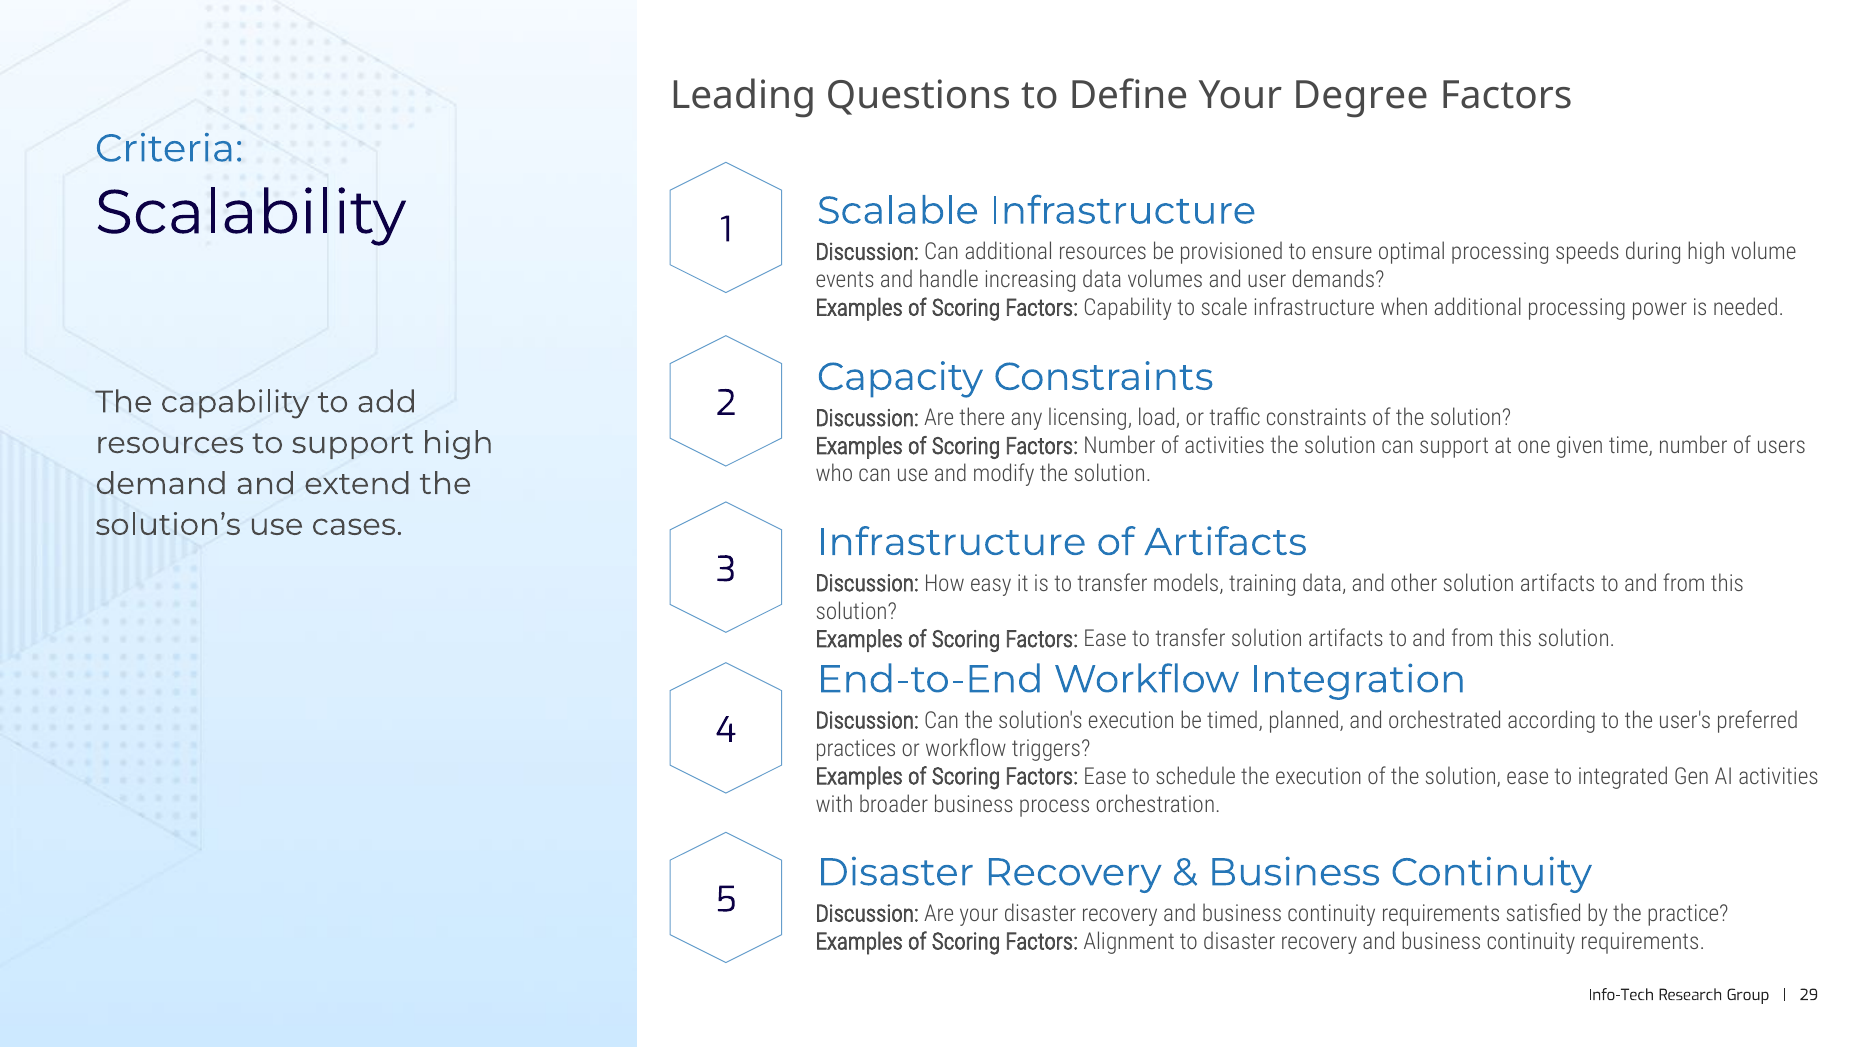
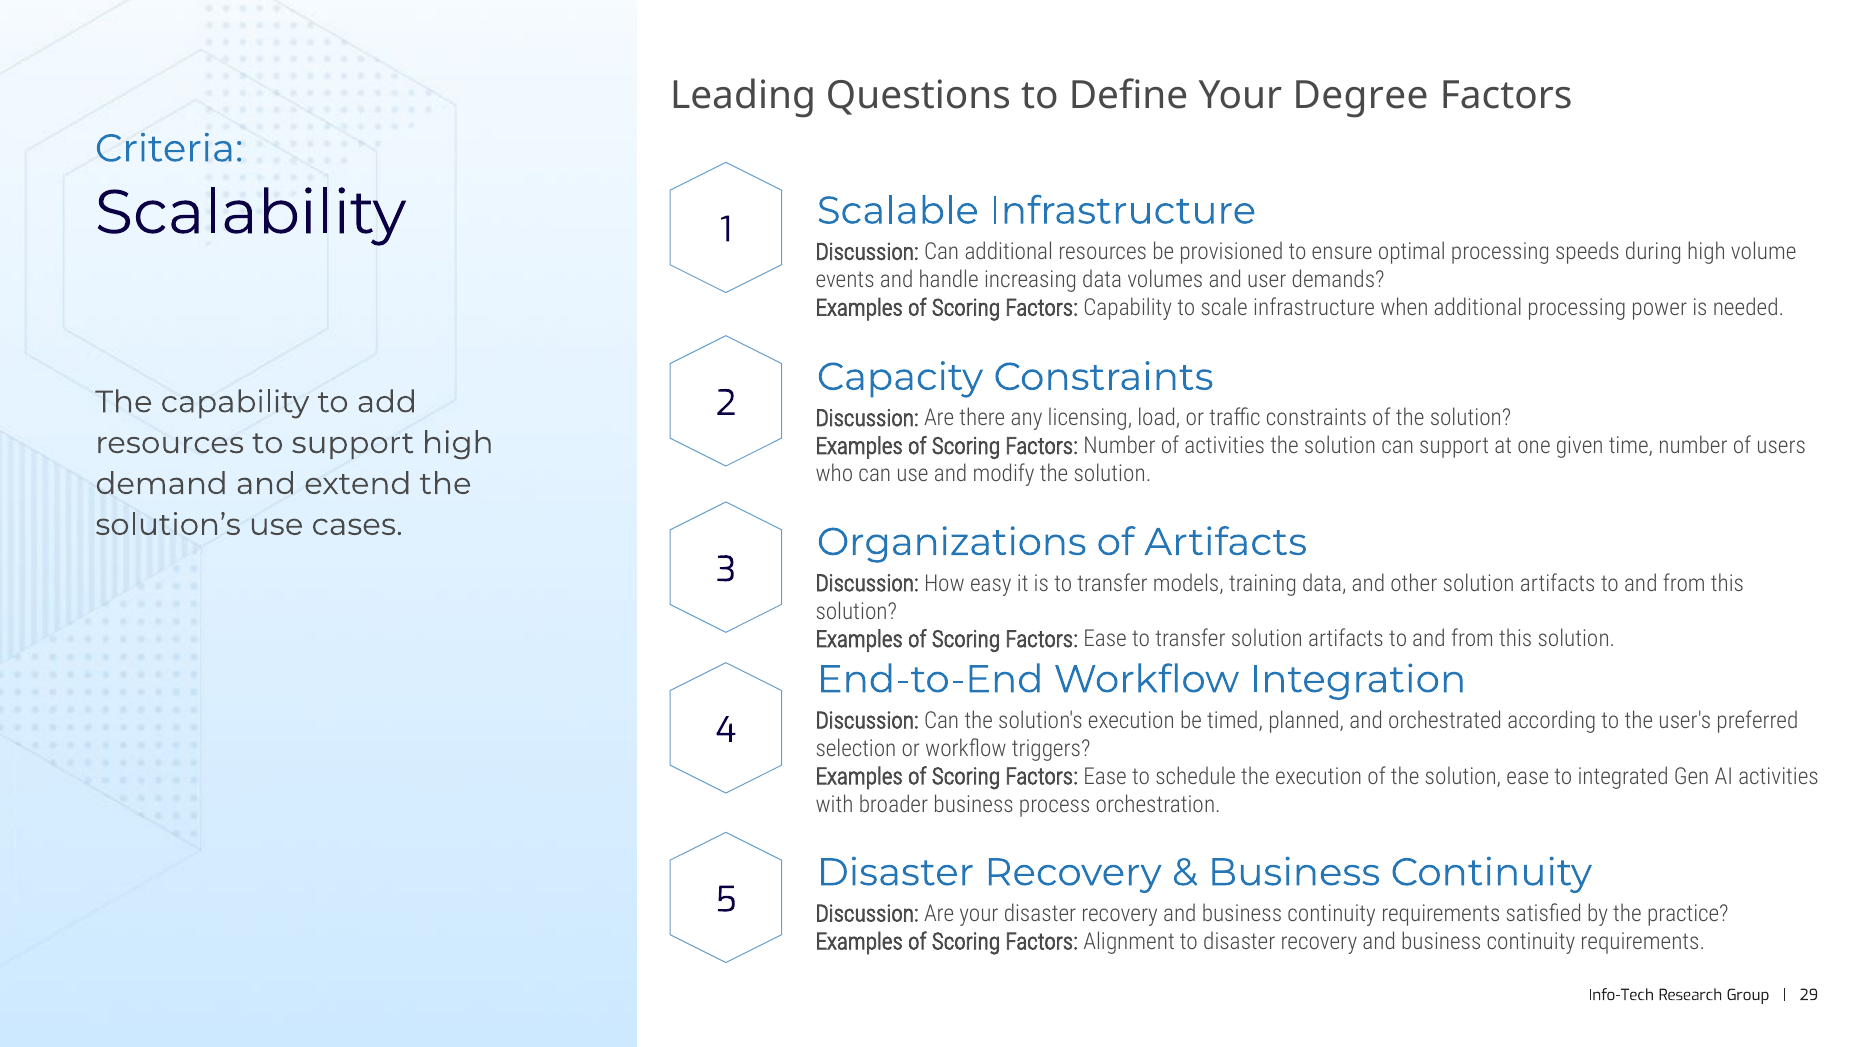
Infrastructure at (952, 542): Infrastructure -> Organizations
practices: practices -> selection
